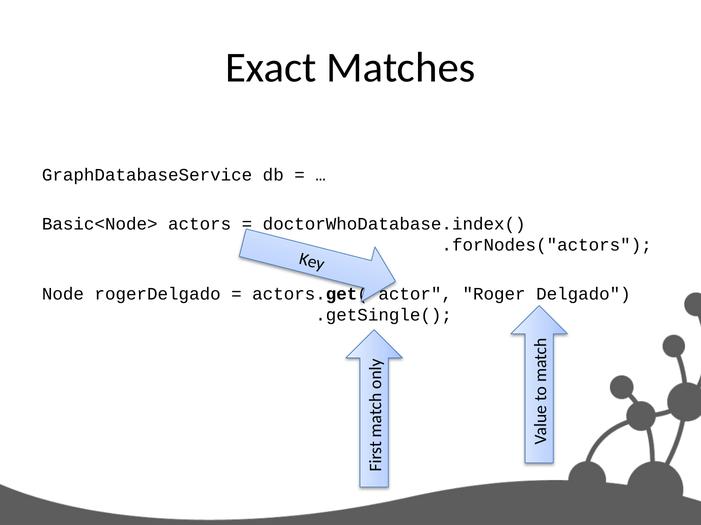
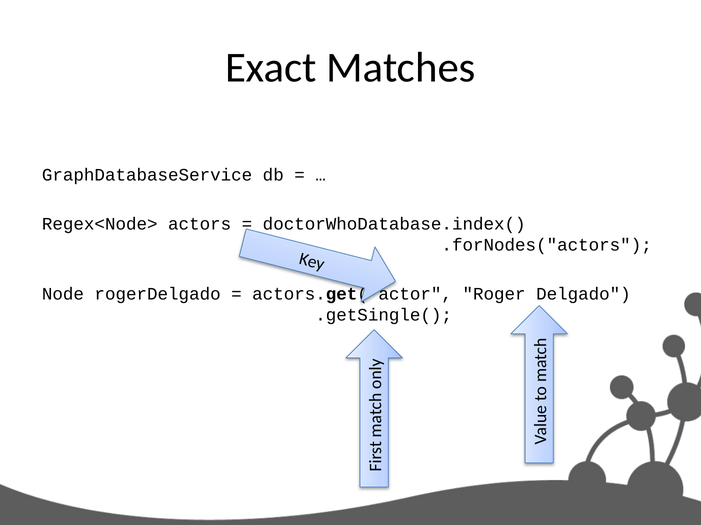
Basic<Node>: Basic<Node> -> Regex<Node>
